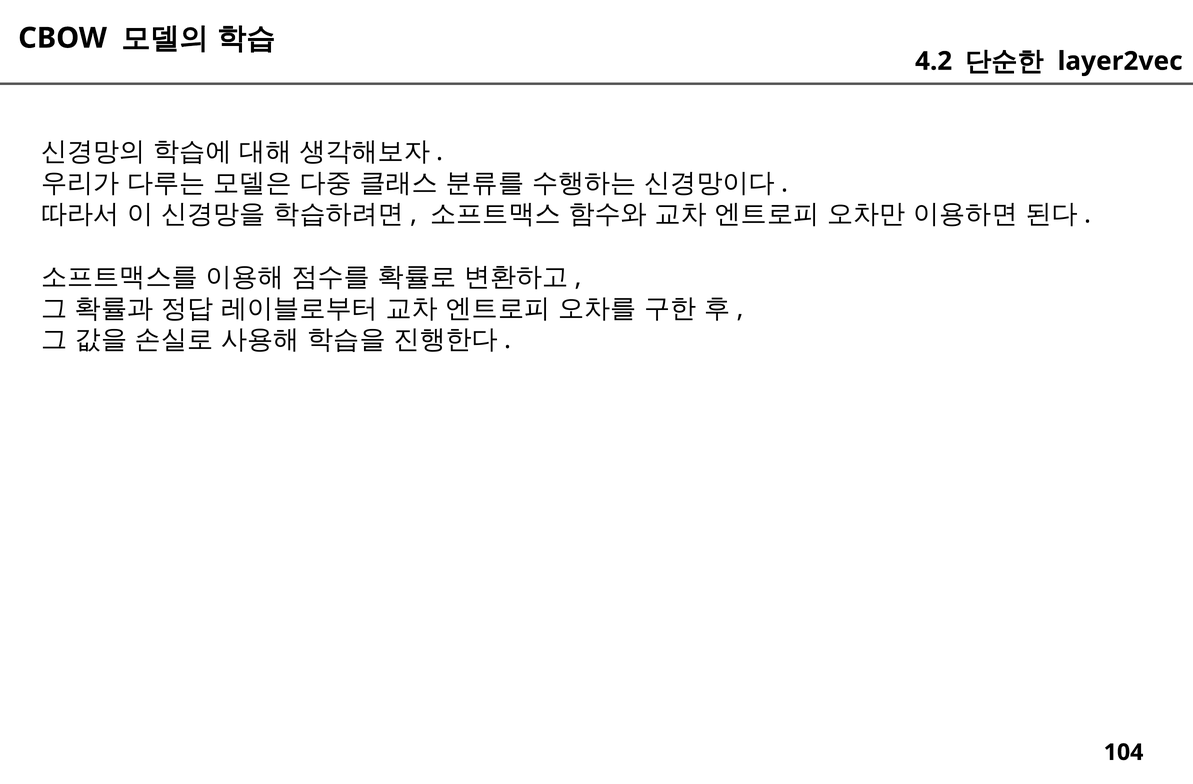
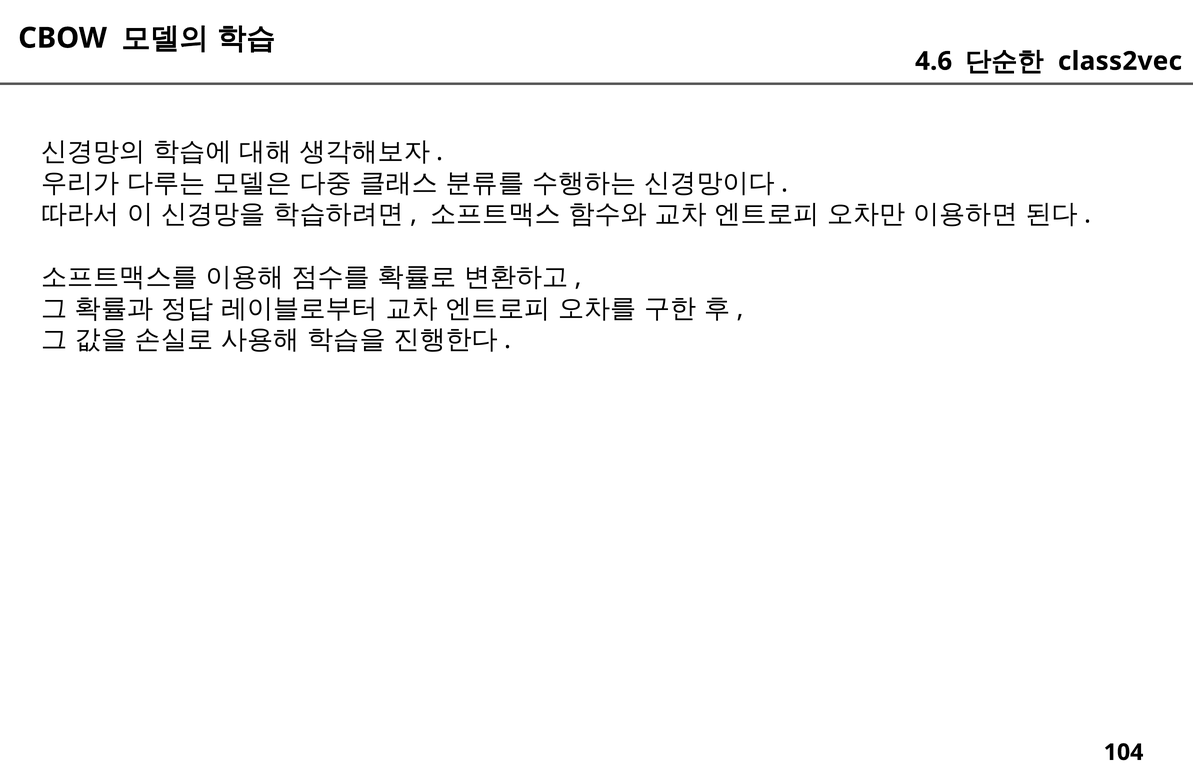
4.2: 4.2 -> 4.6
layer2vec: layer2vec -> class2vec
